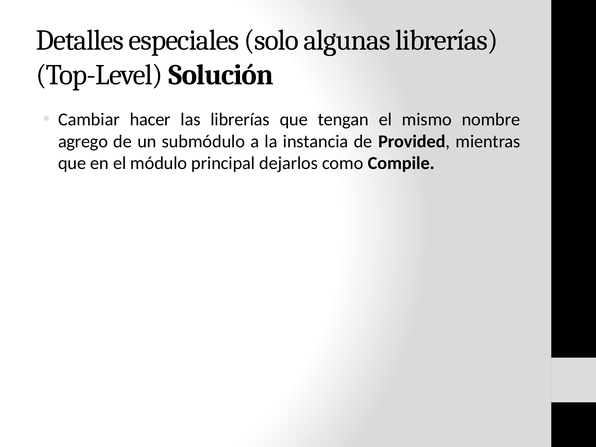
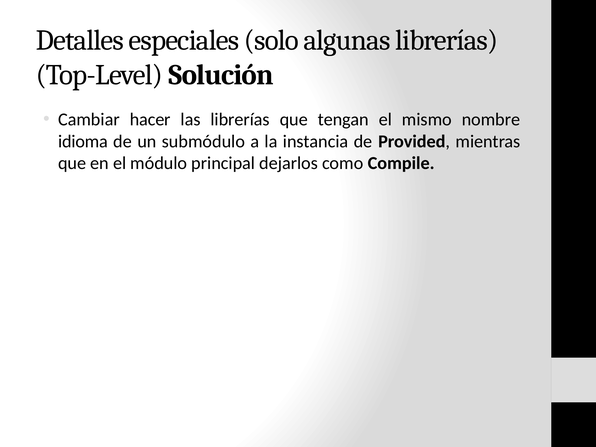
agrego: agrego -> idioma
